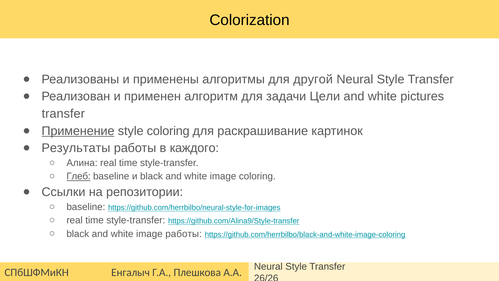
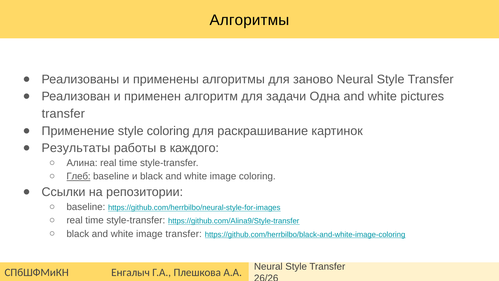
Colorization at (250, 20): Colorization -> Алгоритмы
другой: другой -> заново
Цели: Цели -> Одна
Применение underline: present -> none
image работы: работы -> transfer
